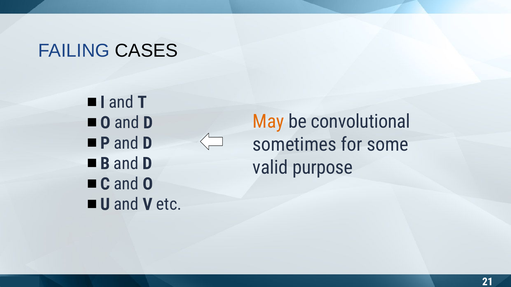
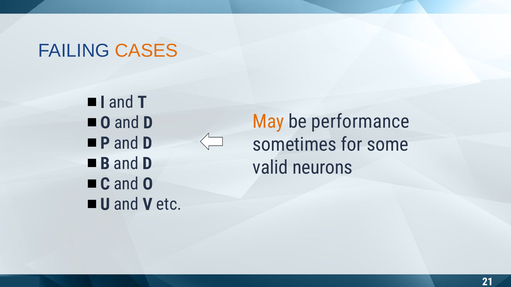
CASES colour: black -> orange
convolutional: convolutional -> performance
purpose: purpose -> neurons
